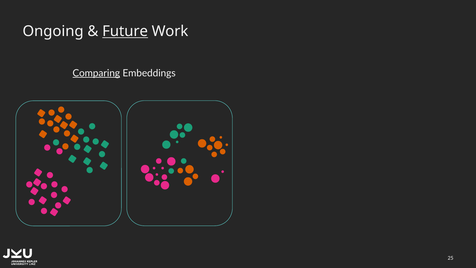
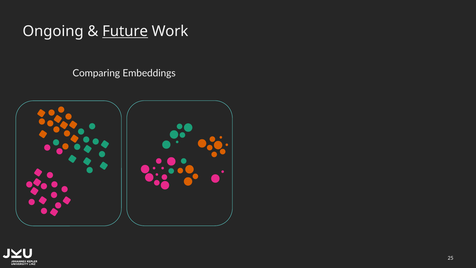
Comparing underline: present -> none
